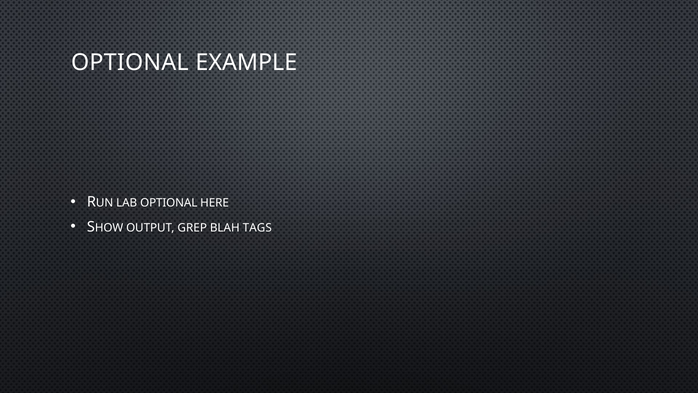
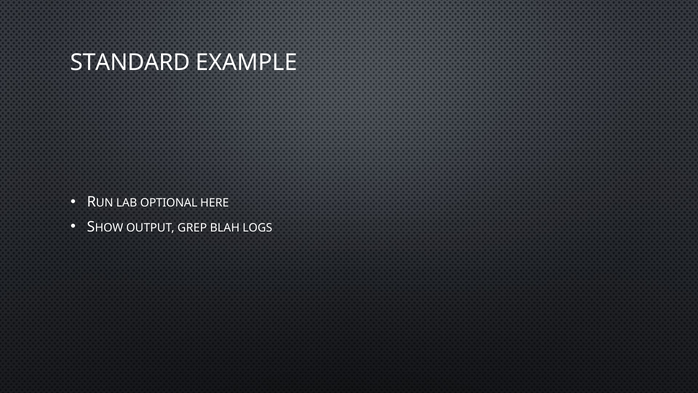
OPTIONAL at (130, 63): OPTIONAL -> STANDARD
TAGS: TAGS -> LOGS
